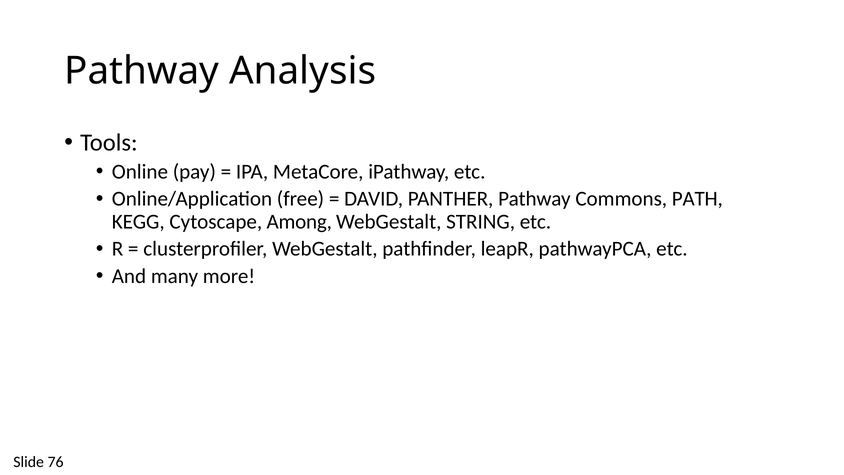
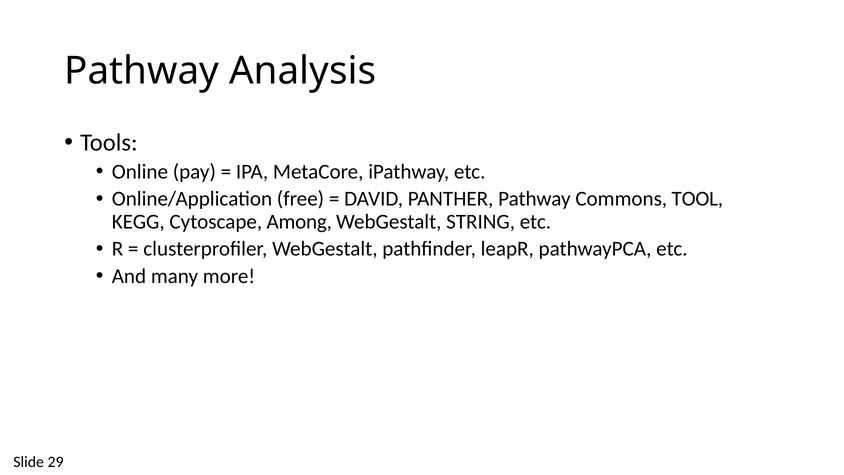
PATH: PATH -> TOOL
76: 76 -> 29
